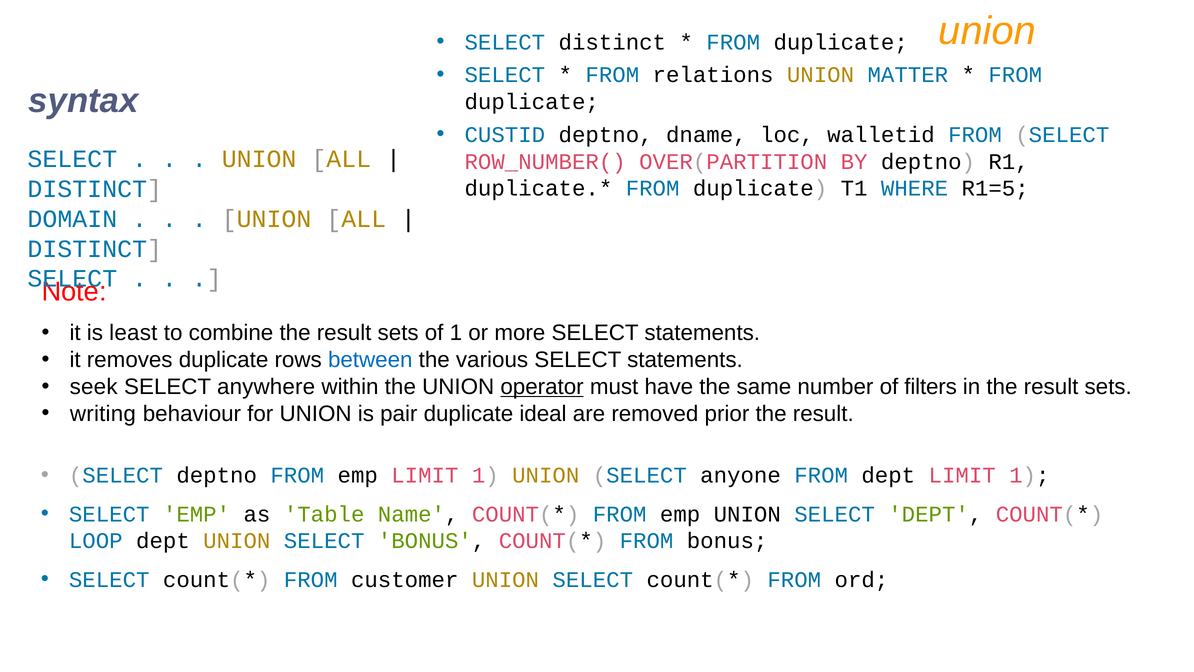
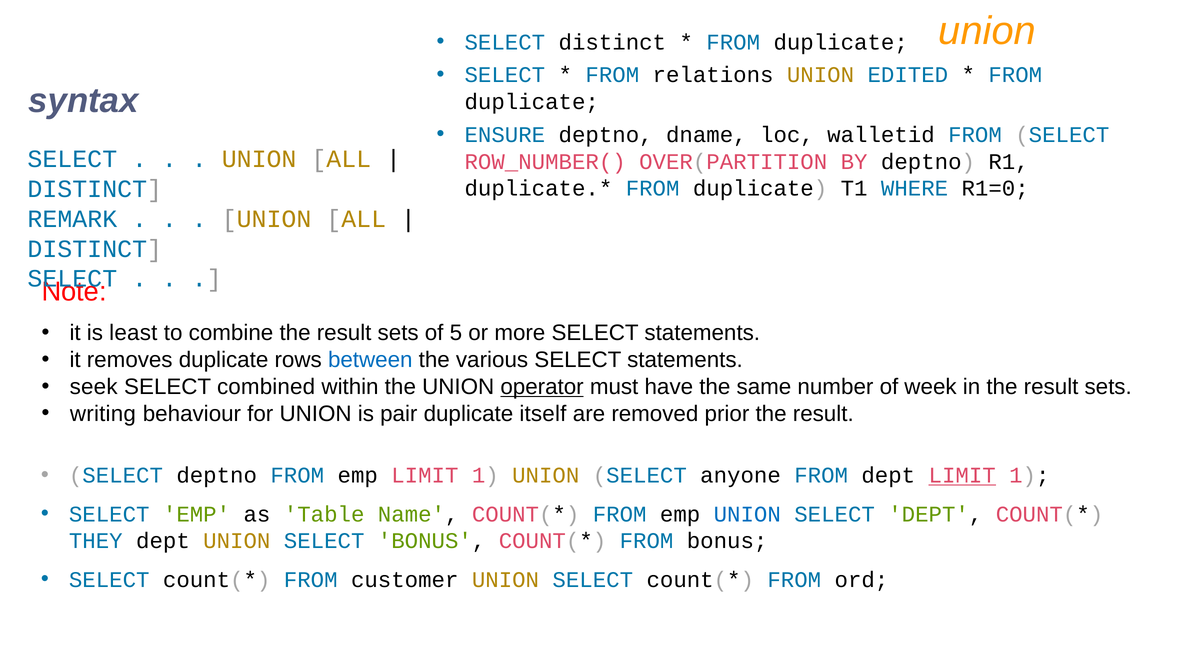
MATTER: MATTER -> EDITED
CUSTID: CUSTID -> ENSURE
R1=5: R1=5 -> R1=0
DOMAIN: DOMAIN -> REMARK
of 1: 1 -> 5
anywhere: anywhere -> combined
filters: filters -> week
ideal: ideal -> itself
LIMIT at (962, 475) underline: none -> present
UNION at (747, 514) colour: black -> blue
LOOP: LOOP -> THEY
